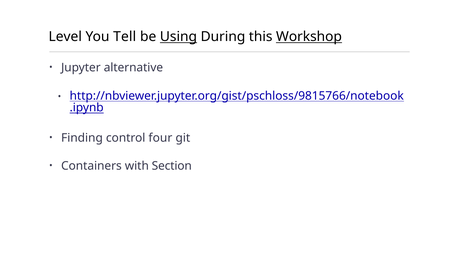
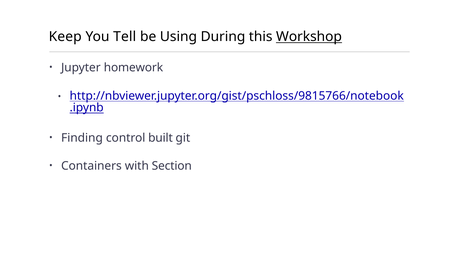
Level: Level -> Keep
Using underline: present -> none
alternative: alternative -> homework
four: four -> built
